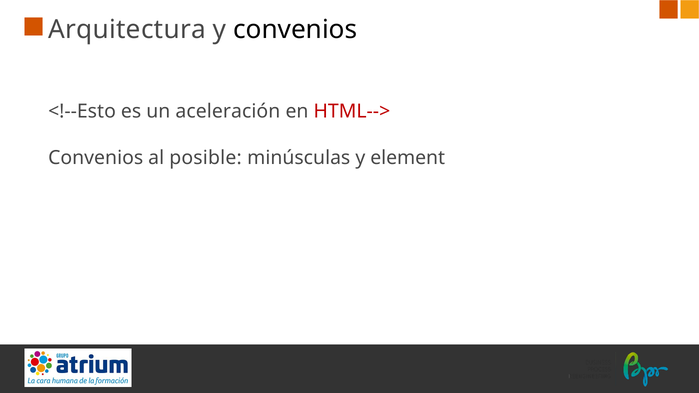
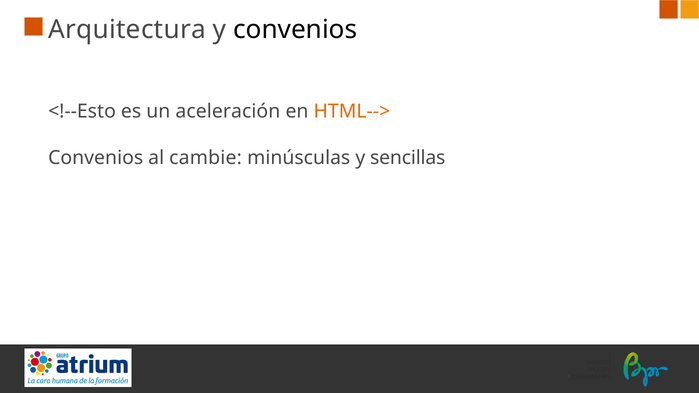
HTML--> colour: red -> orange
posible: posible -> cambie
element: element -> sencillas
